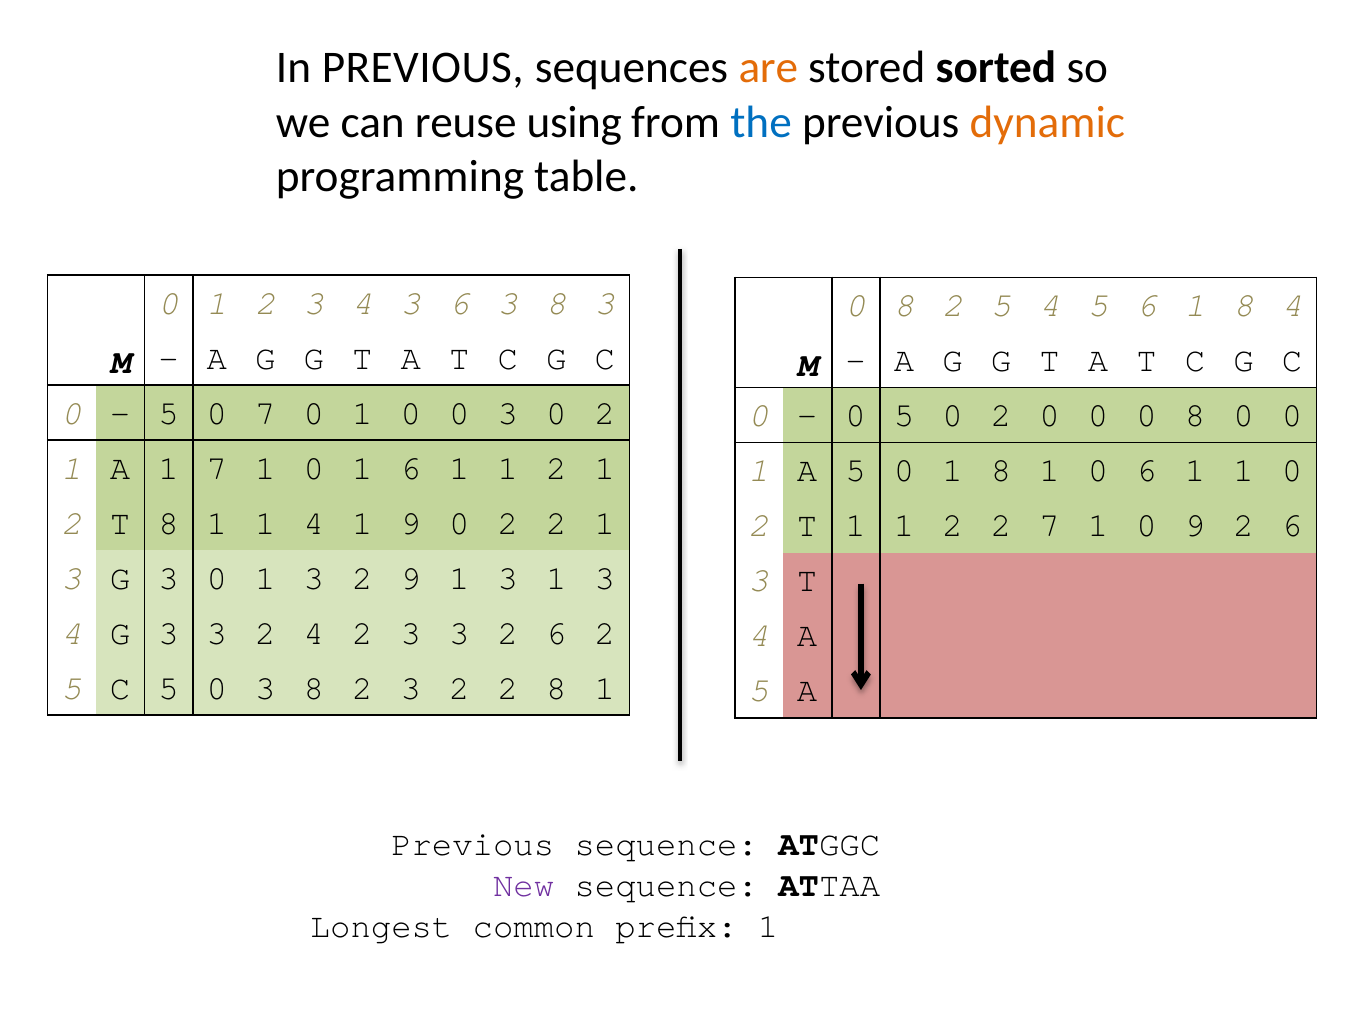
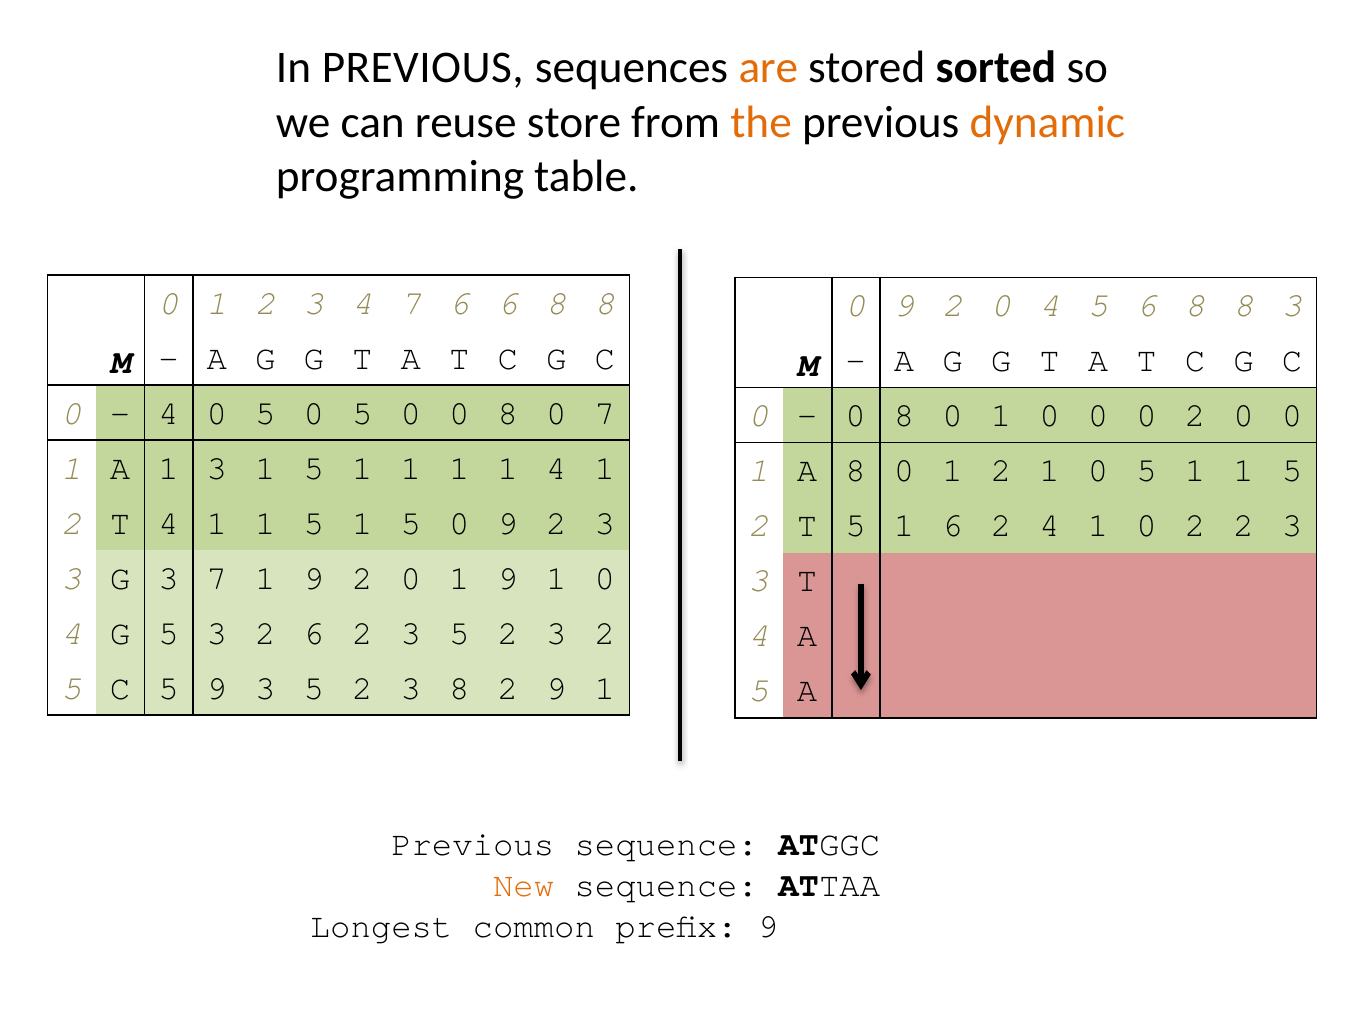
using: using -> store
the colour: blue -> orange
4 3: 3 -> 7
3 at (508, 303): 3 -> 6
3 at (605, 303): 3 -> 8
8 at (904, 306): 8 -> 9
5 at (1001, 306): 5 -> 0
5 6 1: 1 -> 8
8 4: 4 -> 3
5 at (168, 413): 5 -> 4
7 at (265, 413): 7 -> 5
1 at (362, 413): 1 -> 5
0 0 3: 3 -> 8
2 at (605, 413): 2 -> 7
5 at (904, 416): 5 -> 8
2 at (1001, 416): 2 -> 1
0 0 8: 8 -> 2
1 7: 7 -> 3
0 at (314, 468): 0 -> 5
6 at (411, 468): 6 -> 1
2 at (556, 468): 2 -> 4
1 A 5: 5 -> 8
8 at (1001, 471): 8 -> 2
1 0 6: 6 -> 5
0 at (1292, 471): 0 -> 5
2 T 8: 8 -> 4
4 at (314, 523): 4 -> 5
9 at (411, 523): 9 -> 5
2 at (508, 523): 2 -> 9
1 at (605, 523): 1 -> 3
T 1: 1 -> 5
2 at (952, 526): 2 -> 6
2 7: 7 -> 4
1 0 9: 9 -> 2
6 at (1292, 526): 6 -> 3
G 3 0: 0 -> 7
3 at (314, 578): 3 -> 9
9 at (411, 578): 9 -> 0
3 at (508, 578): 3 -> 9
3 at (605, 578): 3 -> 0
4 G 3: 3 -> 5
2 4: 4 -> 6
2 3 3: 3 -> 5
6 at (556, 633): 6 -> 3
C 5 0: 0 -> 9
8 at (314, 688): 8 -> 5
2 3 2: 2 -> 8
2 8: 8 -> 9
New colour: purple -> orange
prefix 1: 1 -> 9
